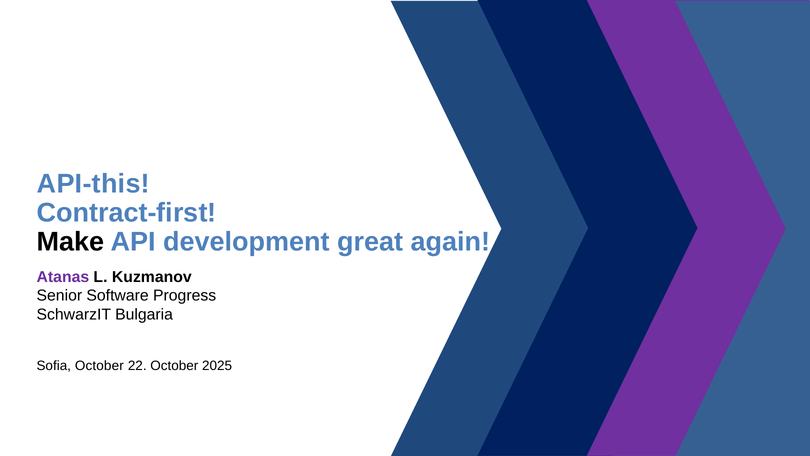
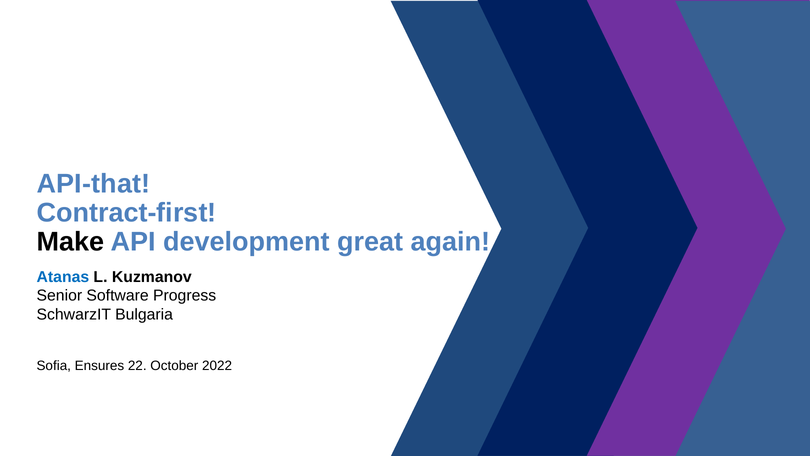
API-this: API-this -> API-that
Atanas colour: purple -> blue
Sofia October: October -> Ensures
2025: 2025 -> 2022
